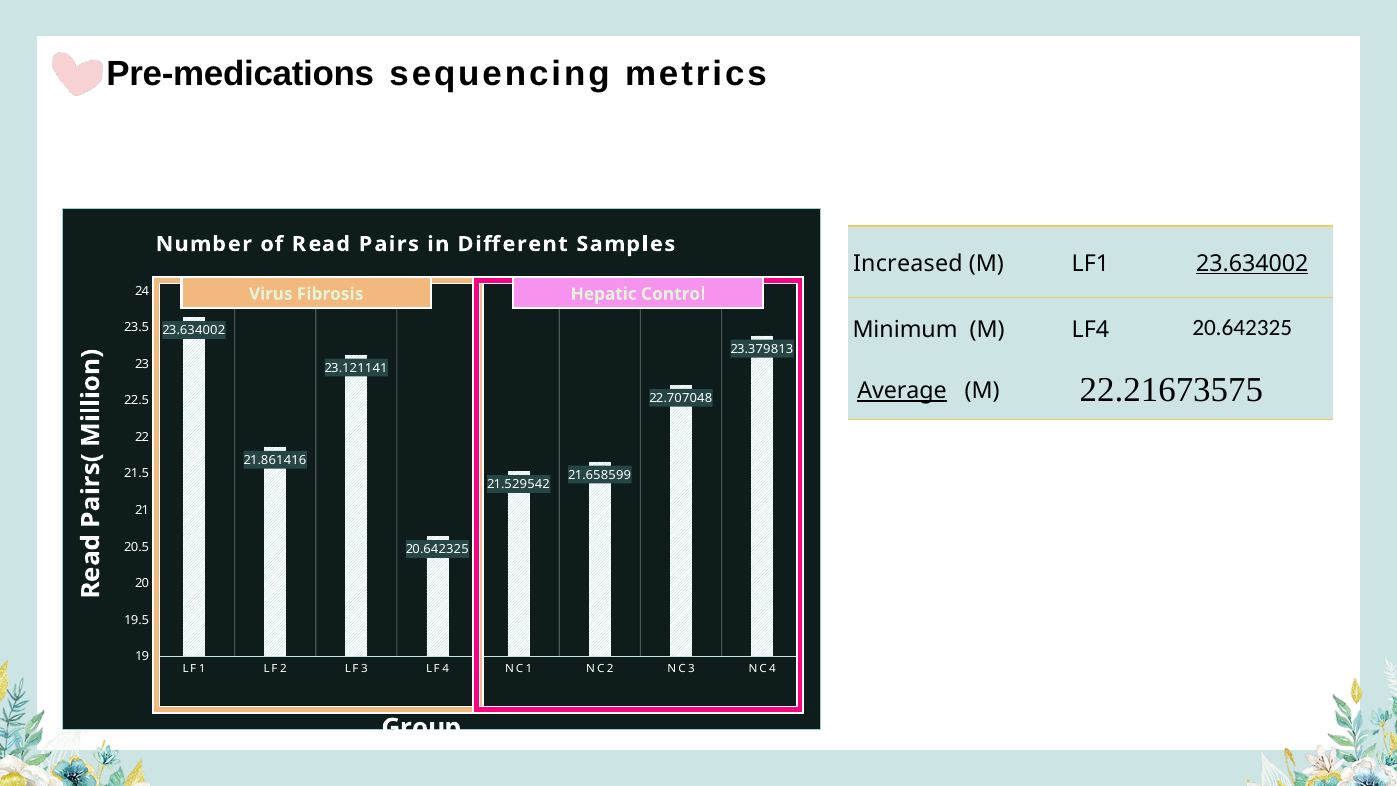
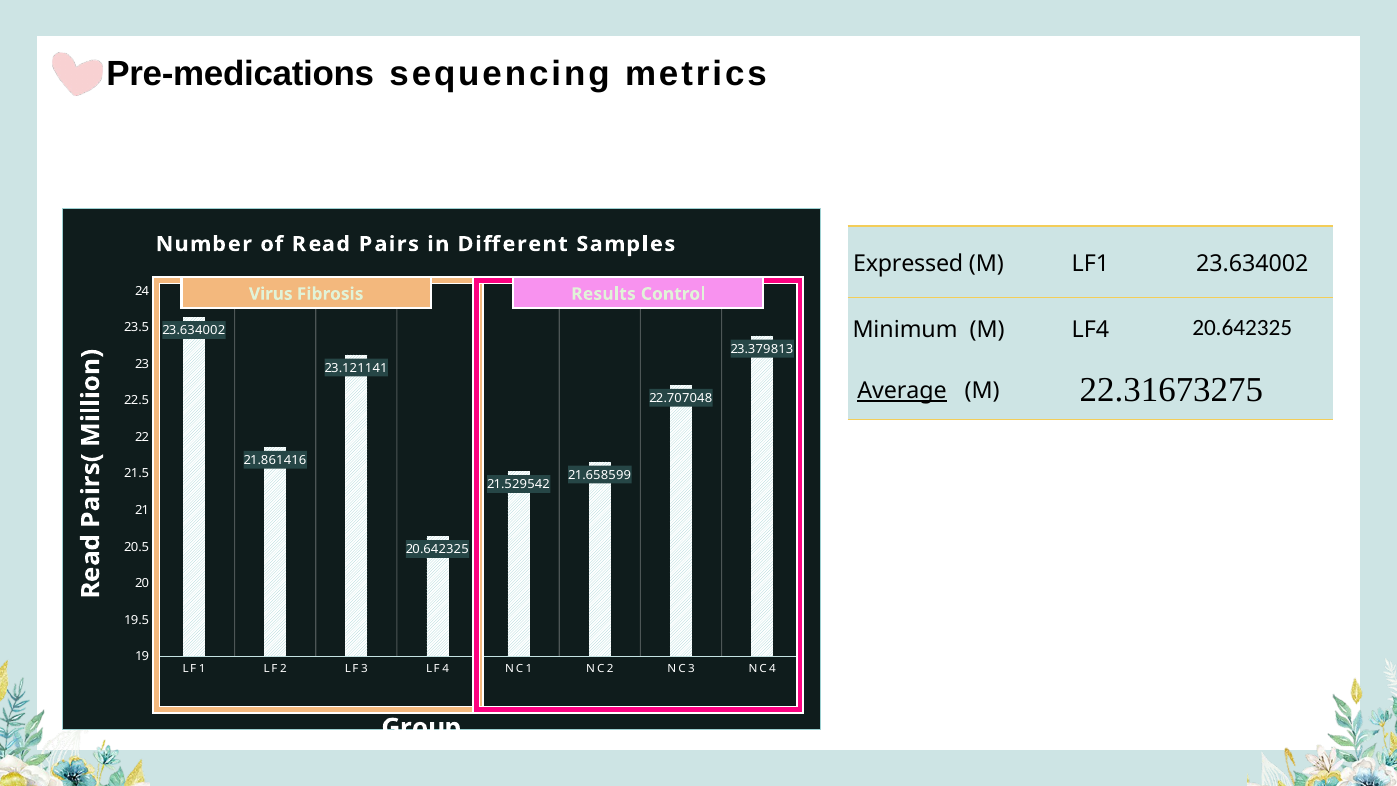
Increased: Increased -> Expressed
23.634002 at (1252, 264) underline: present -> none
Hepatic: Hepatic -> Results
22.21673575: 22.21673575 -> 22.31673275
